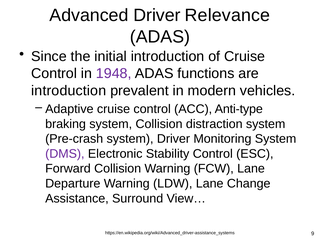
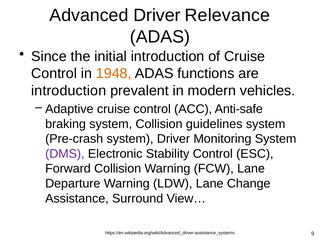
1948 colour: purple -> orange
Anti-type: Anti-type -> Anti-safe
distraction: distraction -> guidelines
